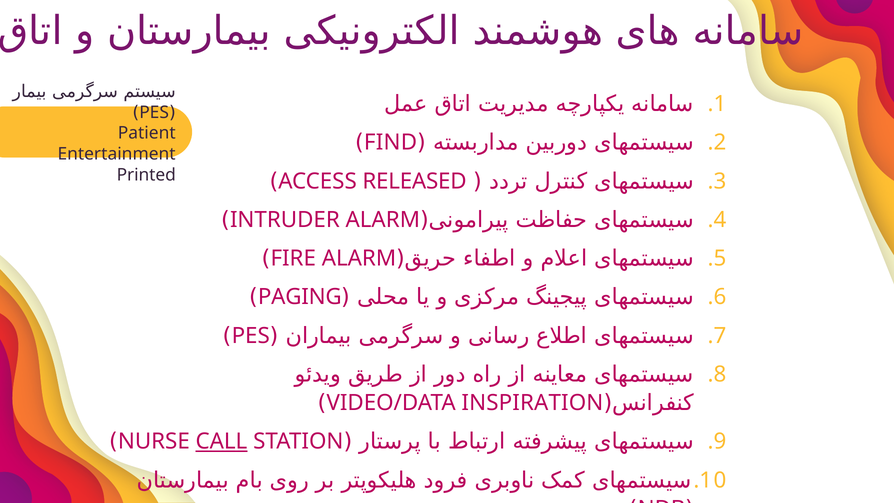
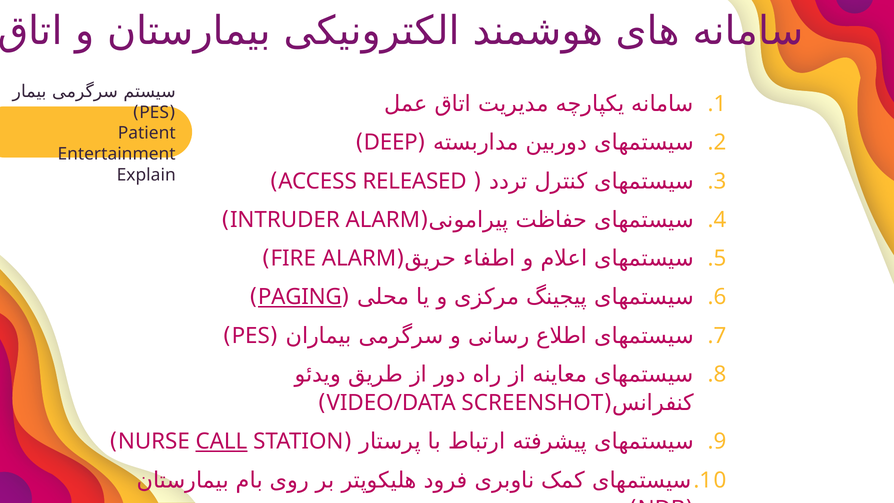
FIND: FIND -> DEEP
Printed: Printed -> Explain
PAGING underline: none -> present
INSPIRATION: INSPIRATION -> SCREENSHOT
